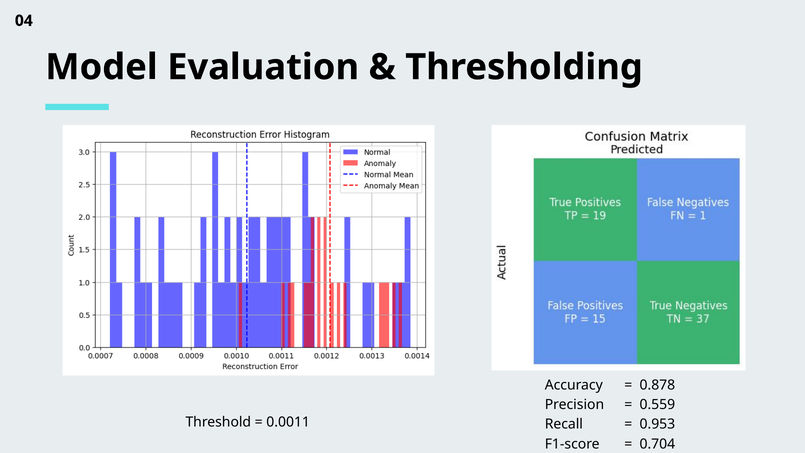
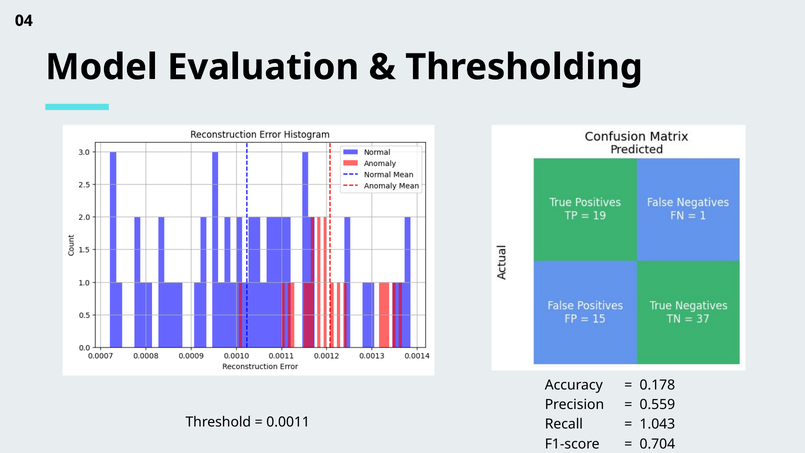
0.878: 0.878 -> 0.178
0.953: 0.953 -> 1.043
